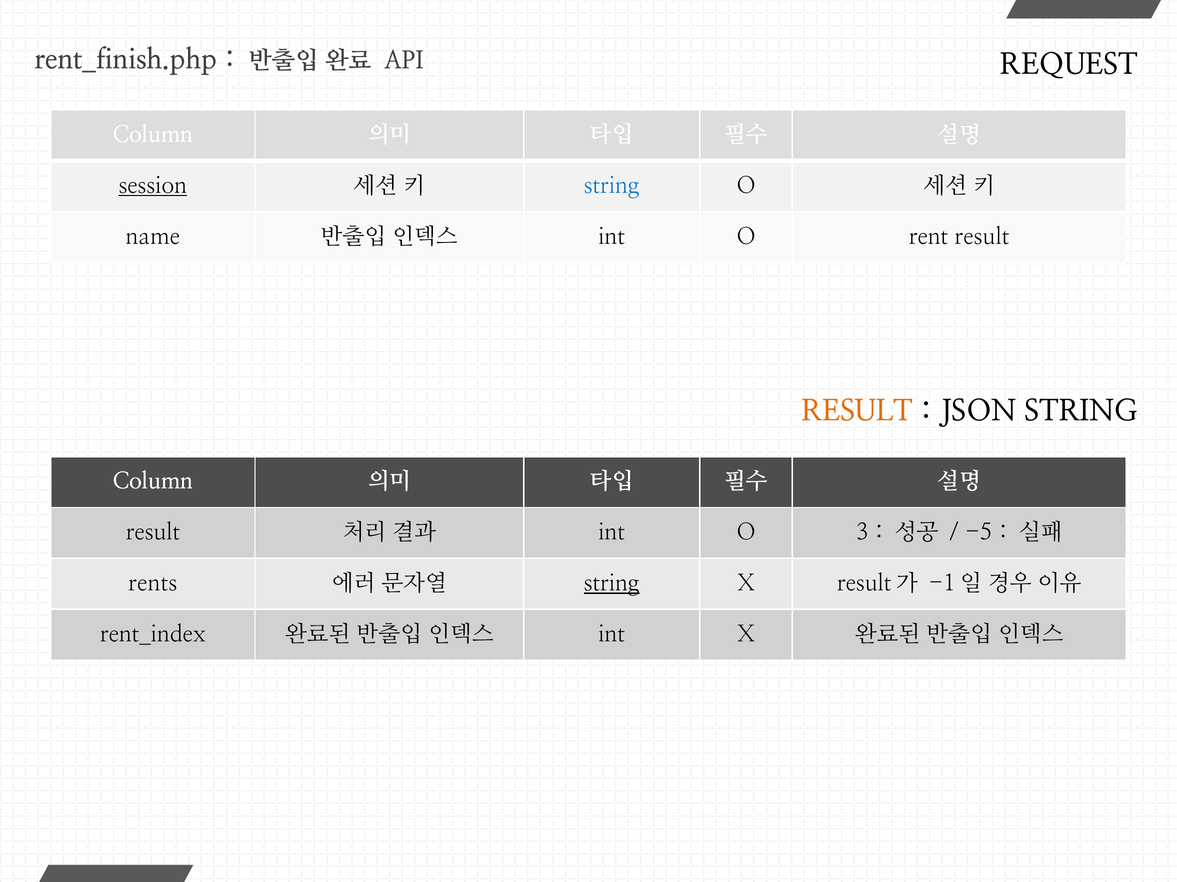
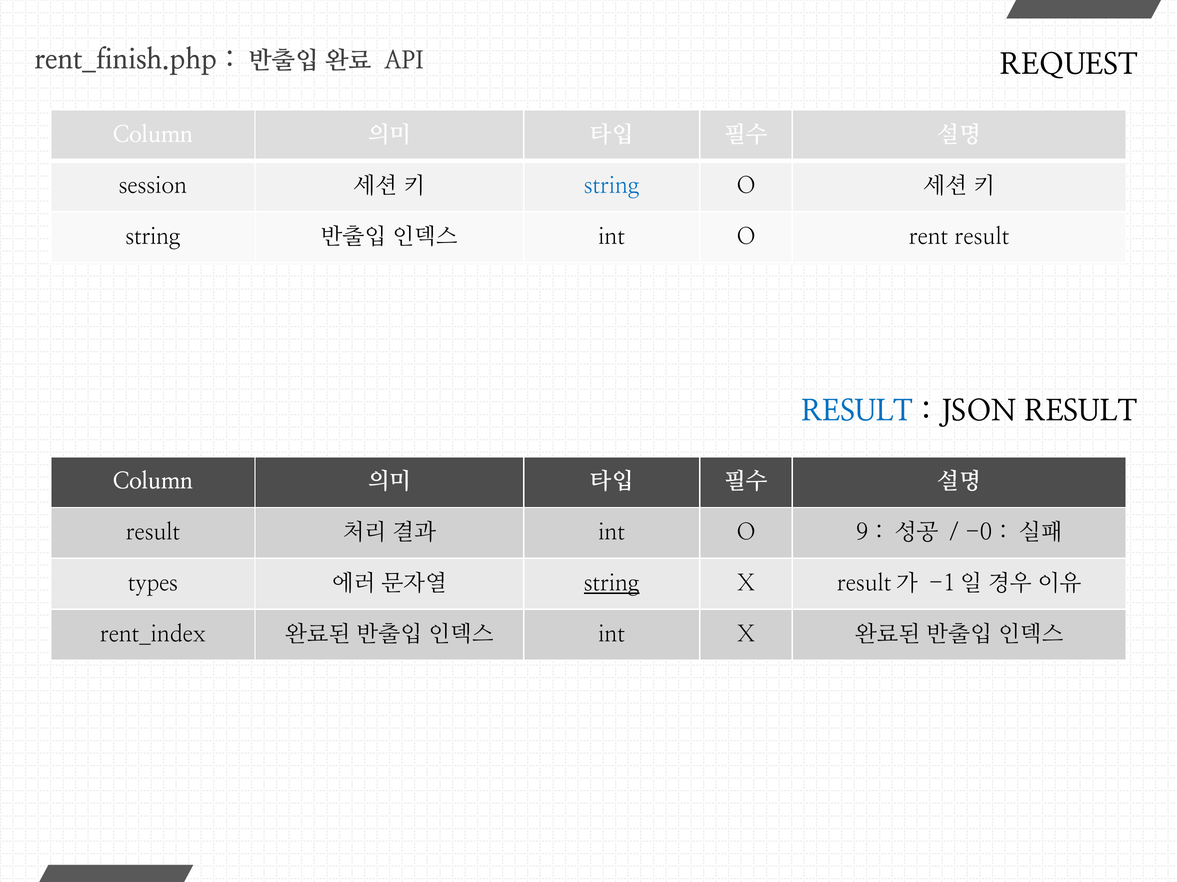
session underline: present -> none
name at (153, 237): name -> string
RESULT at (857, 411) colour: orange -> blue
JSON STRING: STRING -> RESULT
3: 3 -> 9
-5: -5 -> -0
rents: rents -> types
